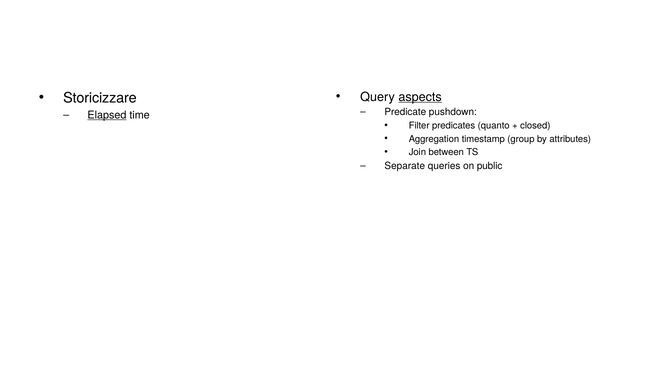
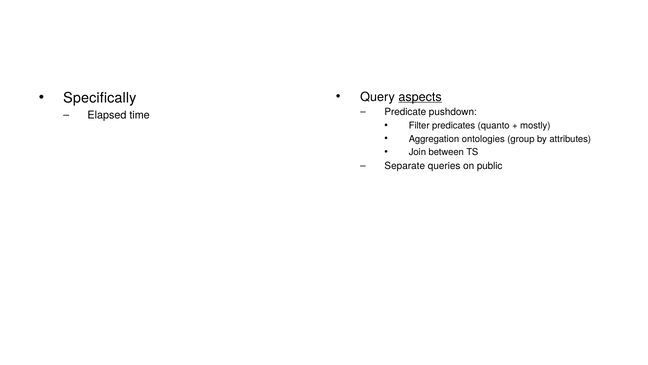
Storicizzare: Storicizzare -> Specifically
Elapsed underline: present -> none
closed: closed -> mostly
timestamp: timestamp -> ontologies
